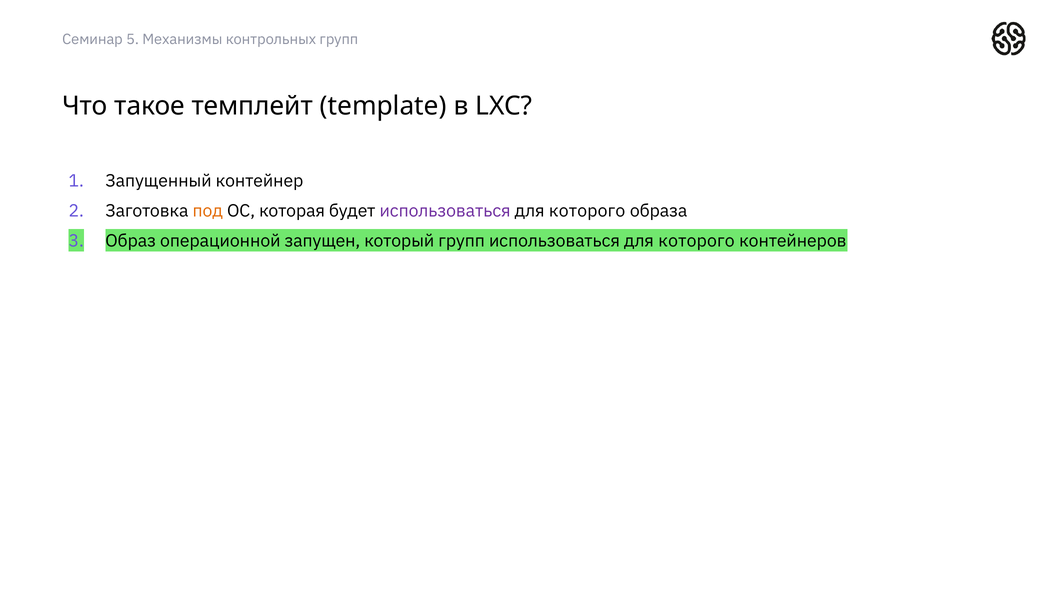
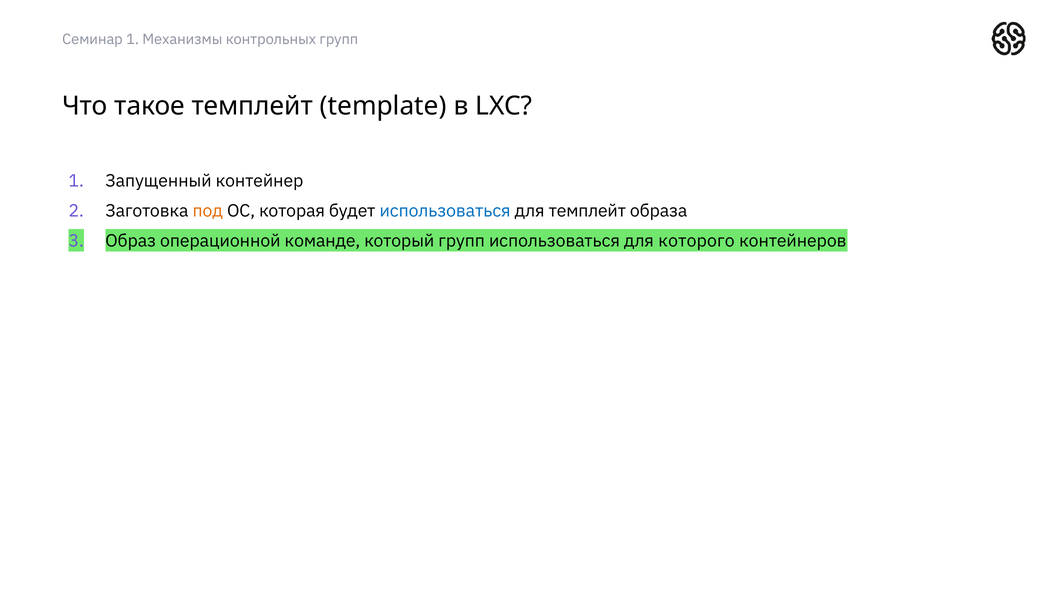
Семинар 5: 5 -> 1
использоваться at (445, 211) colour: purple -> blue
которого at (587, 211): которого -> темплейт
запущен: запущен -> команде
